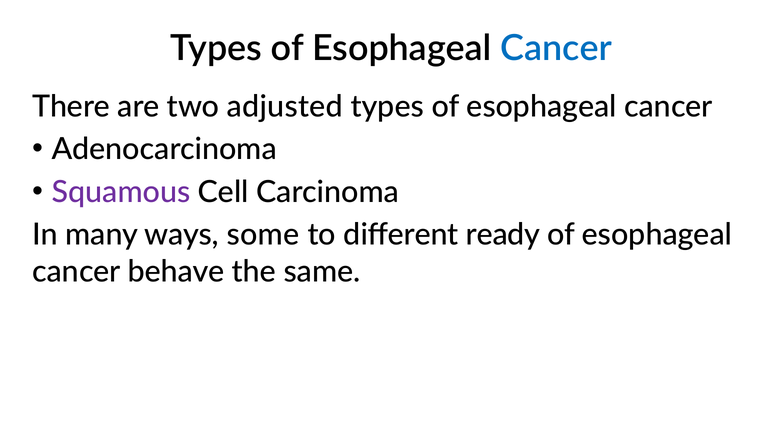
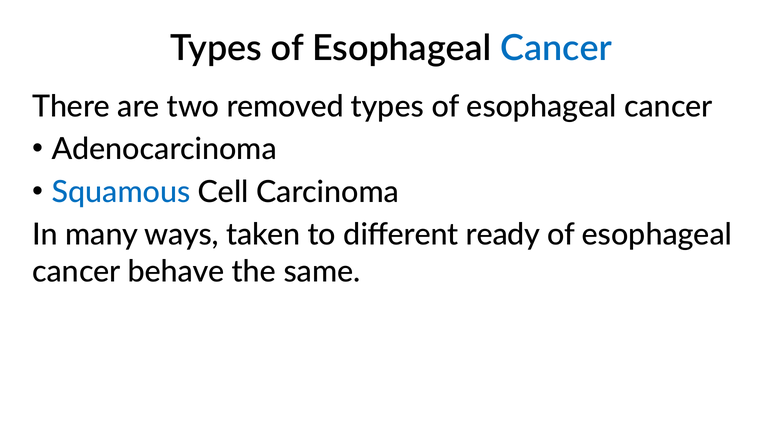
adjusted: adjusted -> removed
Squamous colour: purple -> blue
some: some -> taken
